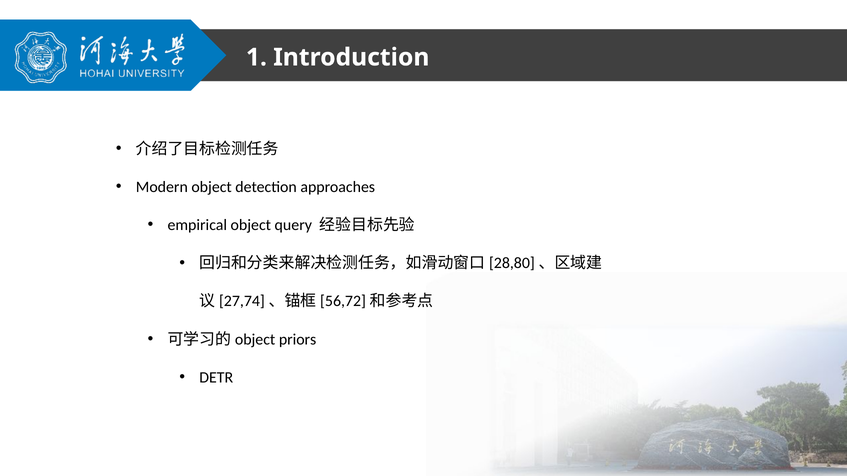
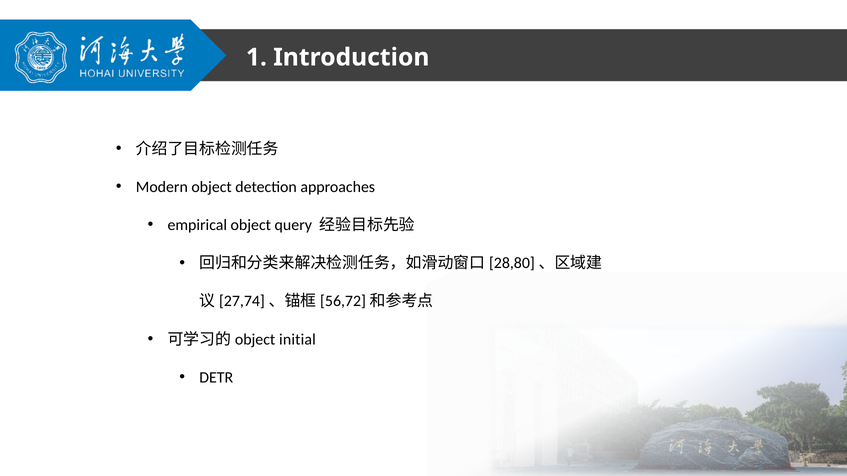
priors: priors -> initial
